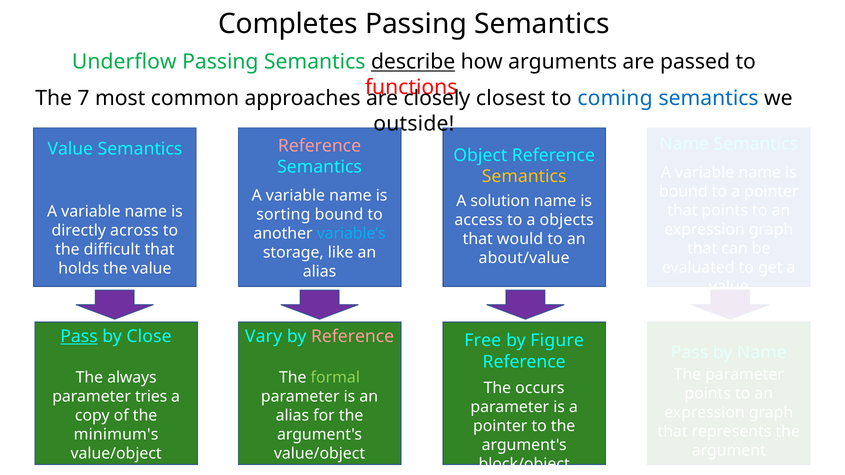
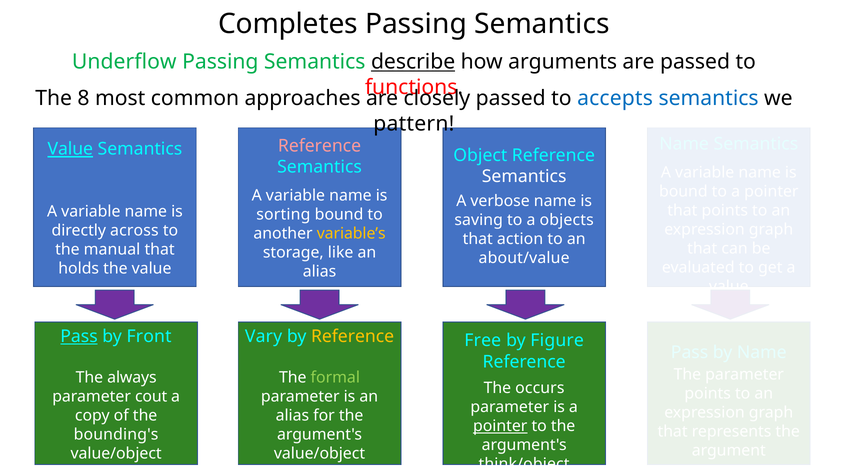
7: 7 -> 8
closest at (511, 98): closest -> passed
coming: coming -> accepts
outside: outside -> pattern
Value at (70, 149) underline: none -> present
Semantics at (524, 177) colour: yellow -> white
solution: solution -> verbose
access: access -> saving
variable’s colour: light blue -> yellow
would: would -> action
difficult: difficult -> manual
Close: Close -> Front
Reference at (353, 337) colour: pink -> yellow
tries: tries -> cout
pointer at (500, 426) underline: none -> present
minimum's: minimum's -> bounding's
block/object: block/object -> think/object
